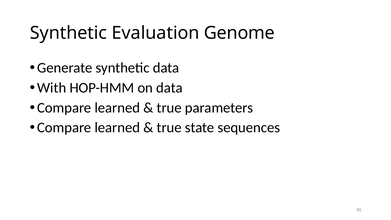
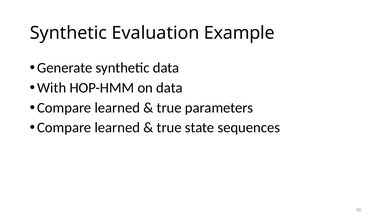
Genome: Genome -> Example
